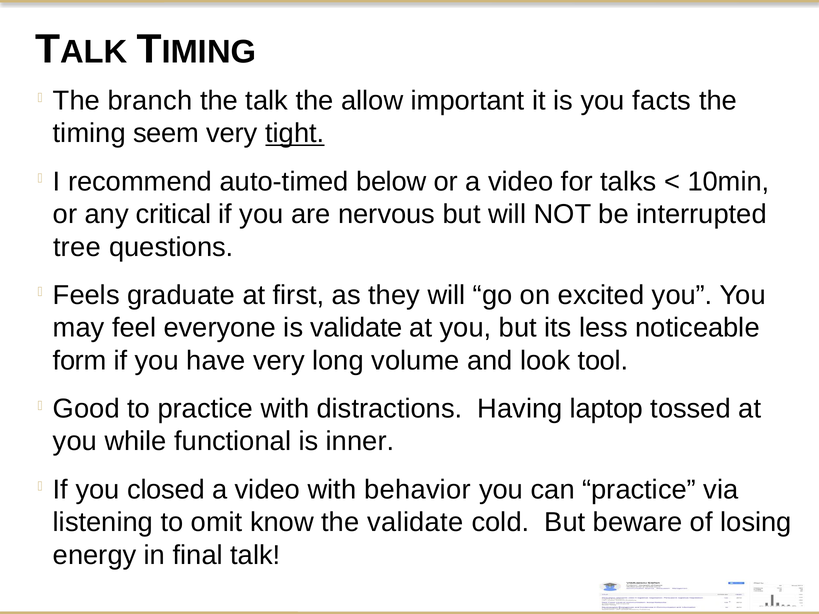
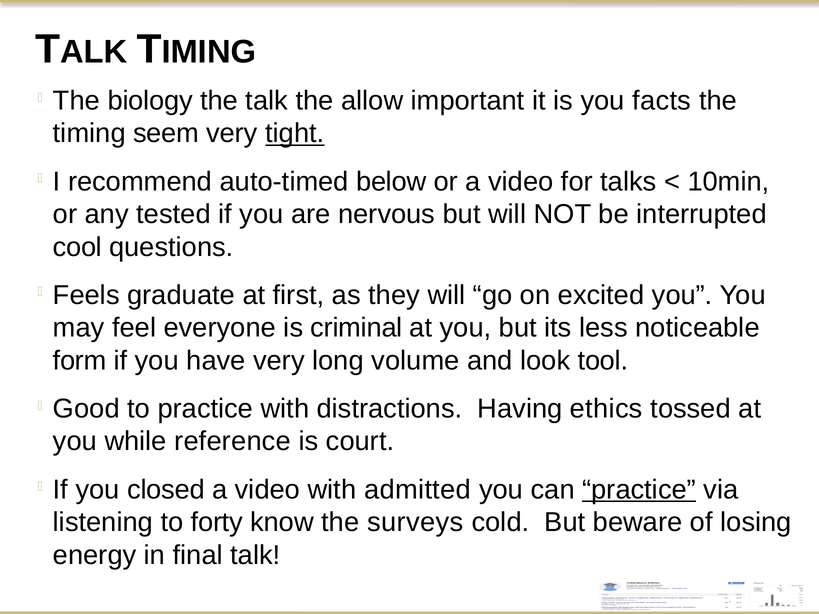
branch: branch -> biology
critical: critical -> tested
tree: tree -> cool
is validate: validate -> criminal
laptop: laptop -> ethics
functional: functional -> reference
inner: inner -> court
behavior: behavior -> admitted
practice at (639, 490) underline: none -> present
omit: omit -> forty
the validate: validate -> surveys
